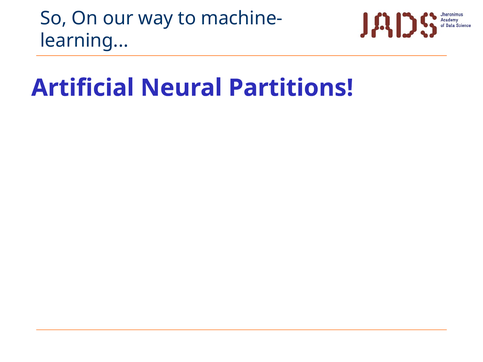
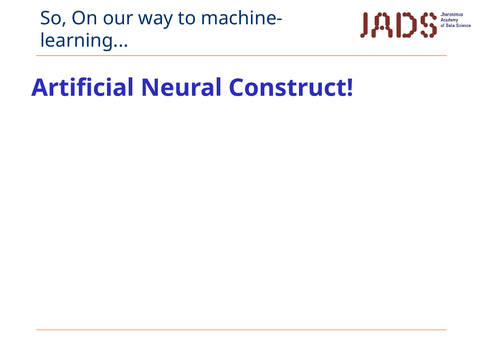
Partitions: Partitions -> Construct
